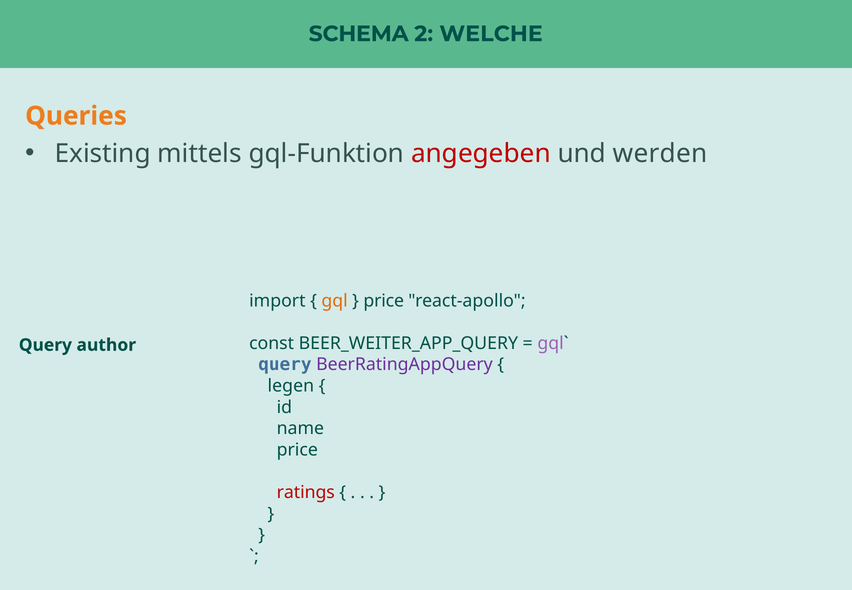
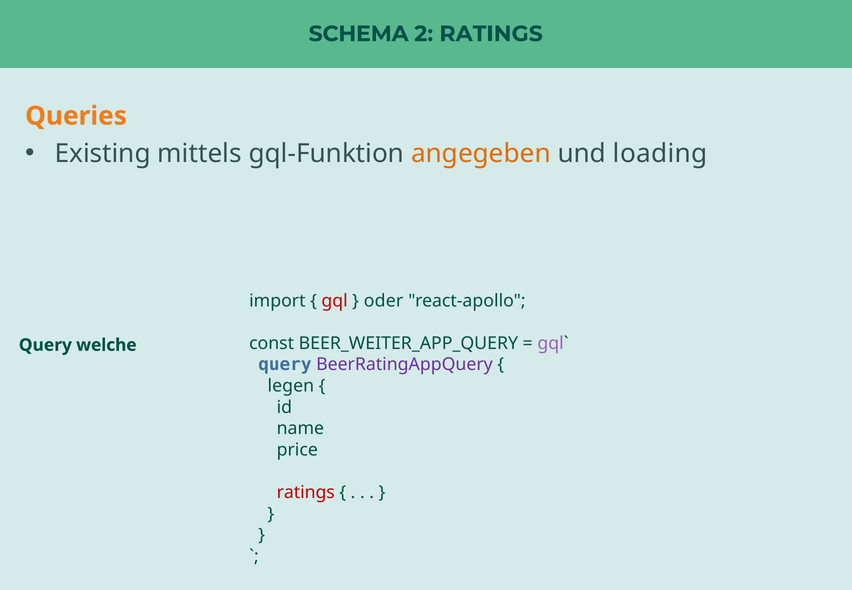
2 WELCHE: WELCHE -> RATINGS
angegeben colour: red -> orange
werden: werden -> loading
gql colour: orange -> red
price at (384, 301): price -> oder
author: author -> welche
